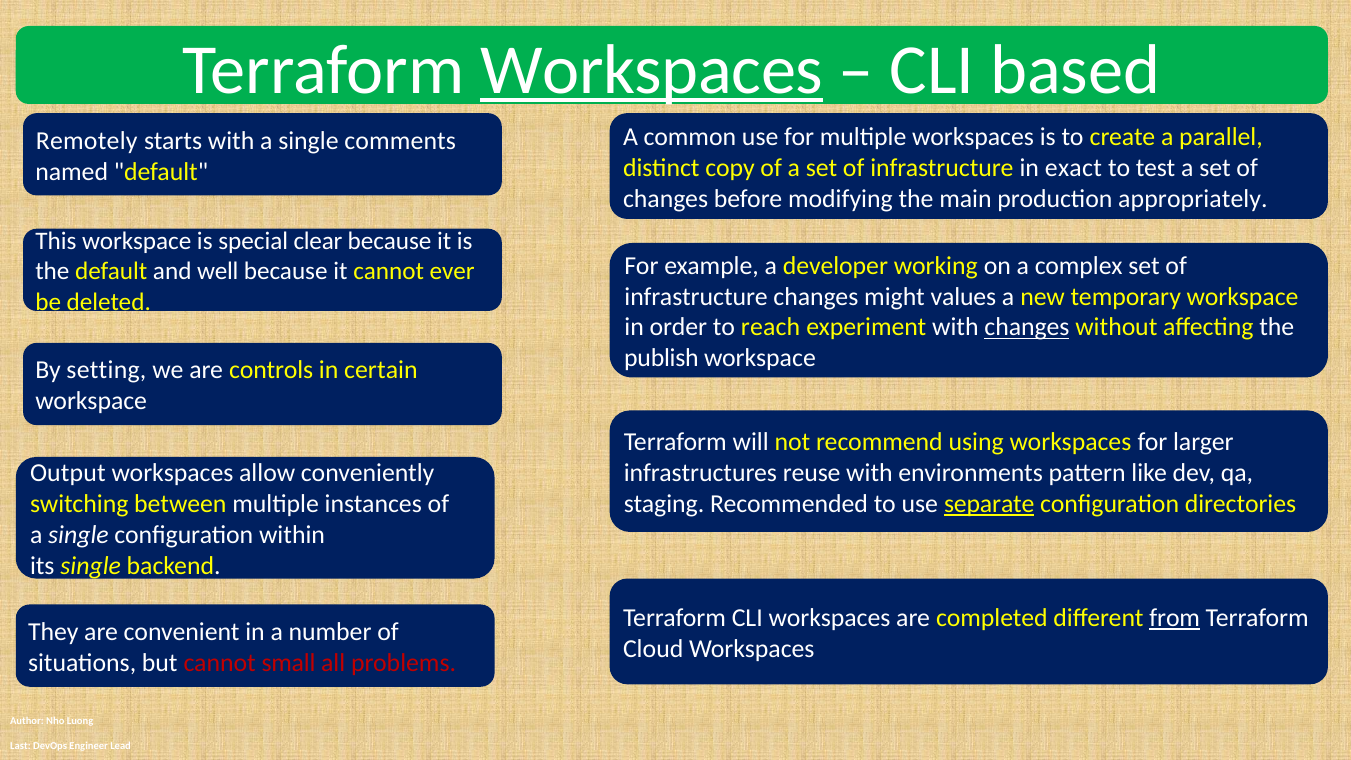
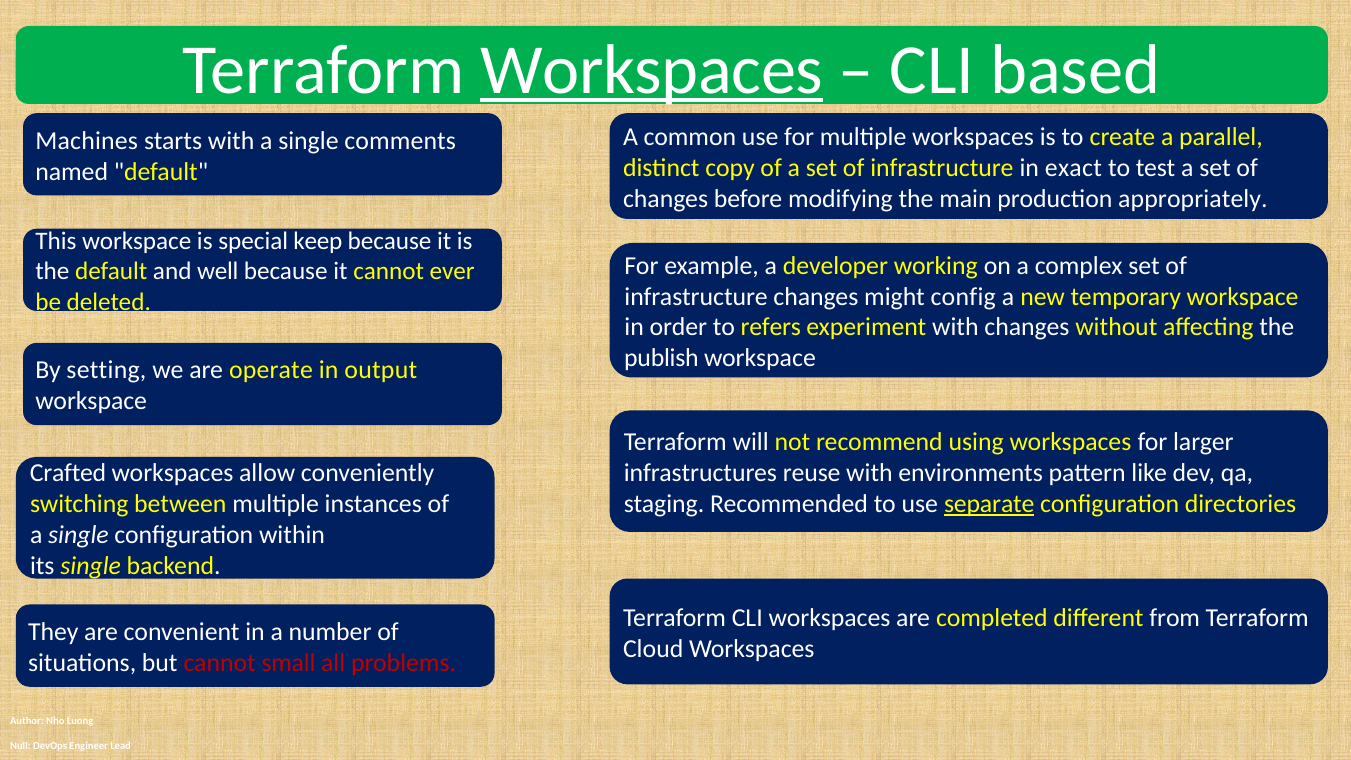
Remotely: Remotely -> Machines
clear: clear -> keep
values: values -> config
reach: reach -> refers
changes at (1027, 327) underline: present -> none
controls: controls -> operate
certain: certain -> output
Output: Output -> Crafted
from underline: present -> none
Last: Last -> Null
